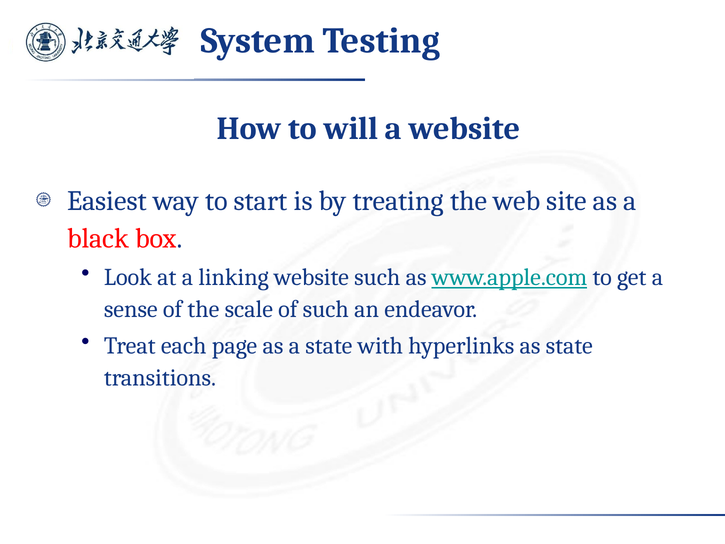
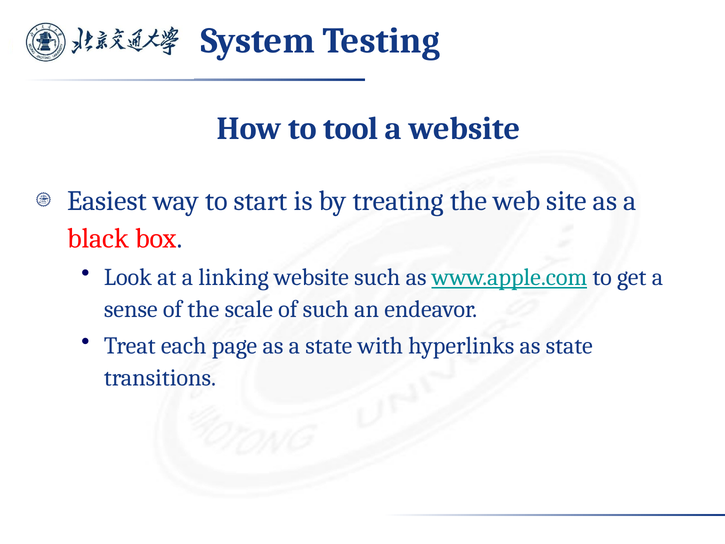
will: will -> tool
